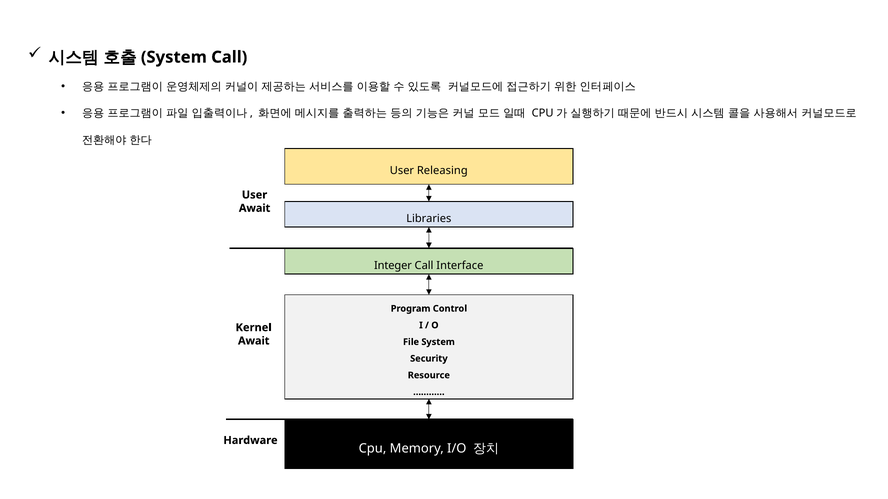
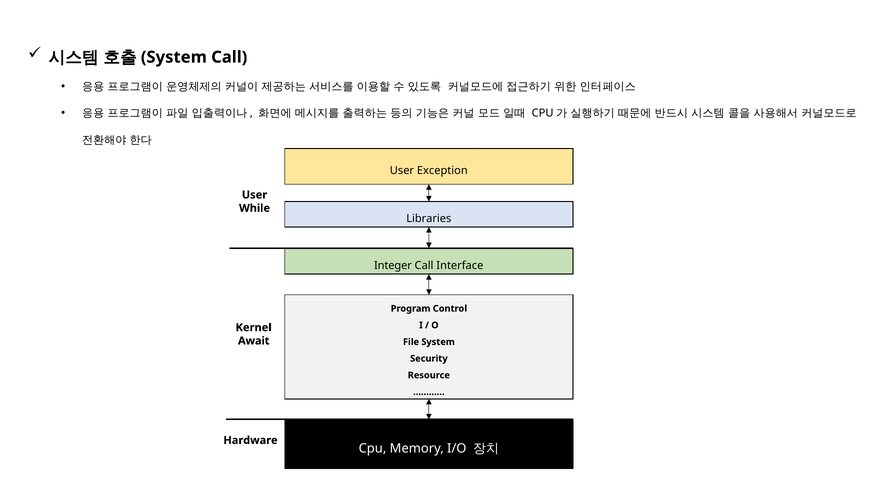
Releasing: Releasing -> Exception
Await at (255, 208): Await -> While
